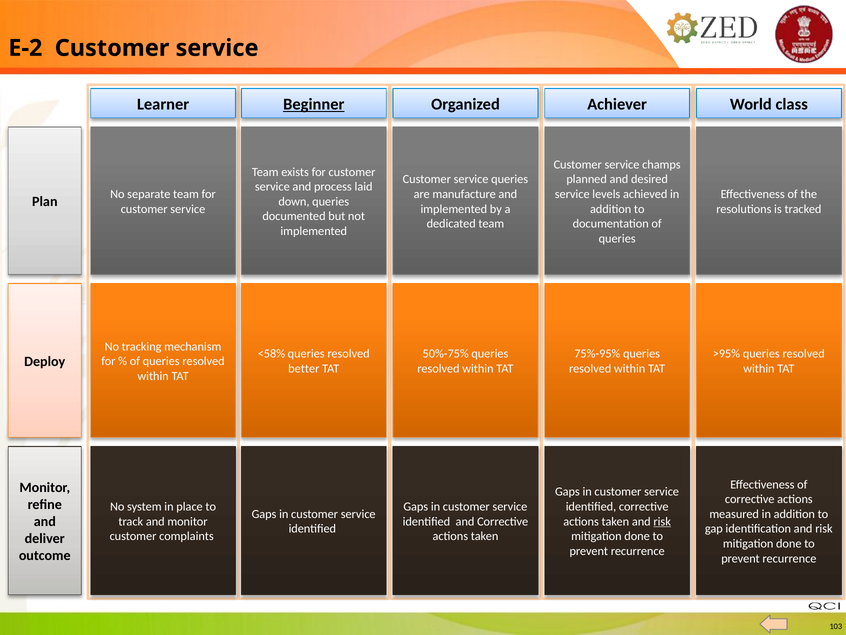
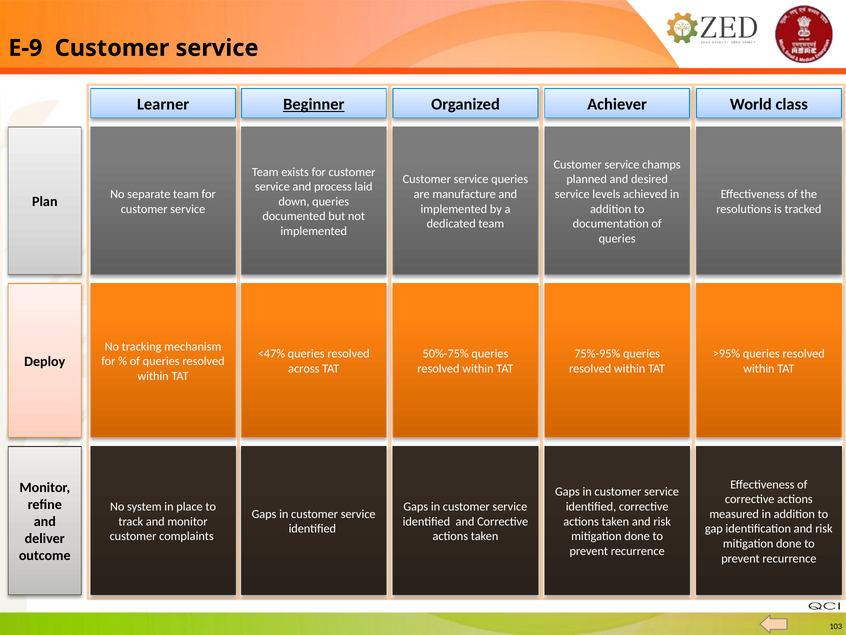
E-2: E-2 -> E-9
<58%: <58% -> <47%
better: better -> across
risk at (662, 521) underline: present -> none
